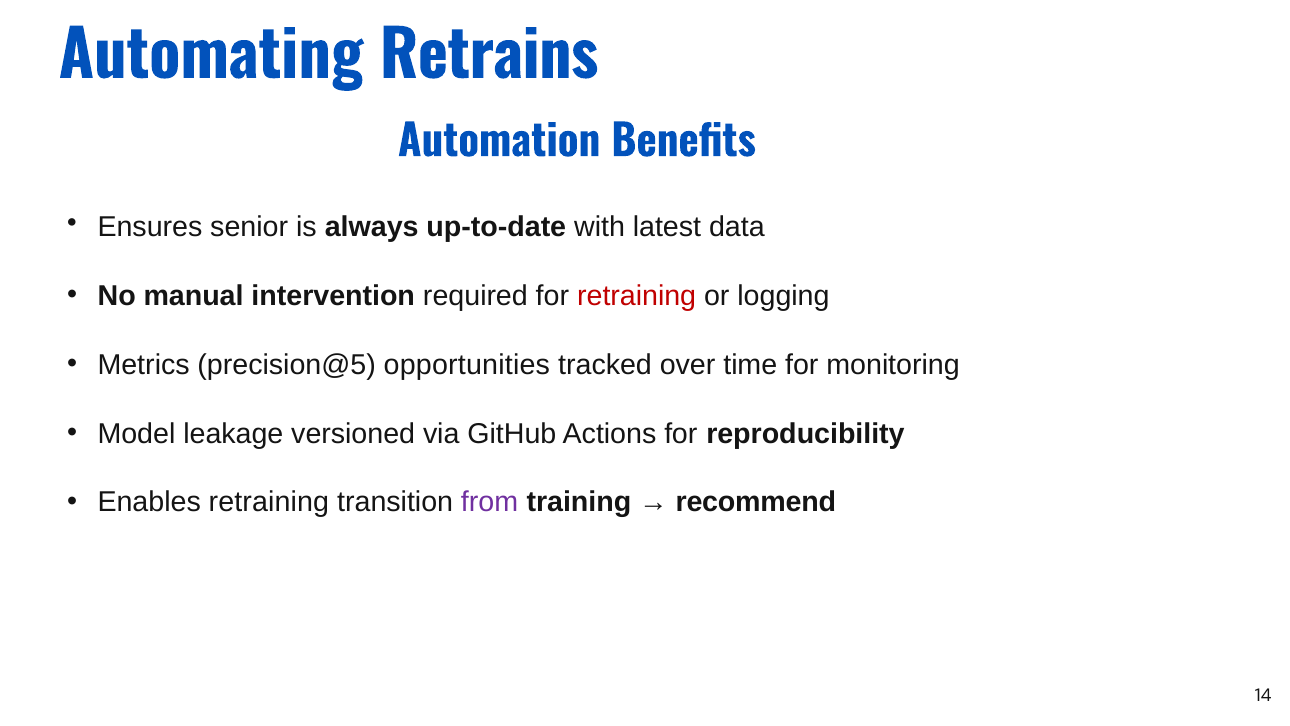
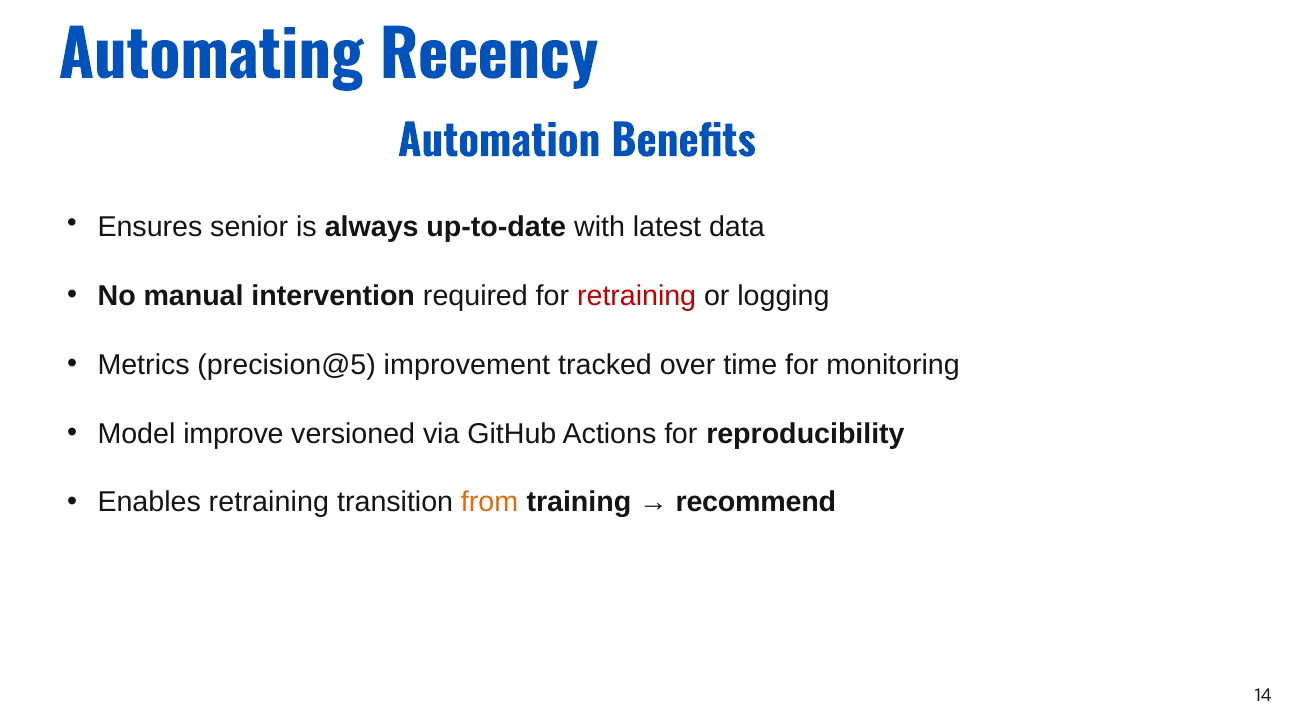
Retrains: Retrains -> Recency
opportunities: opportunities -> improvement
leakage: leakage -> improve
from colour: purple -> orange
